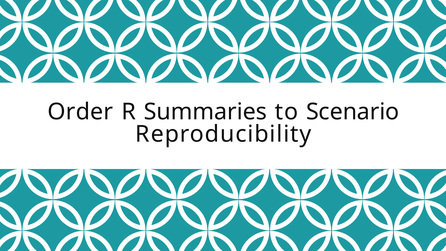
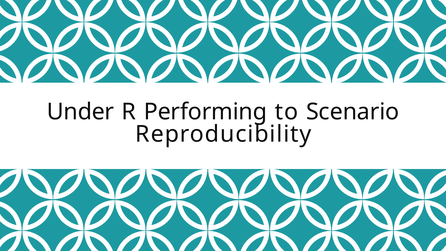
Order: Order -> Under
Summaries: Summaries -> Performing
